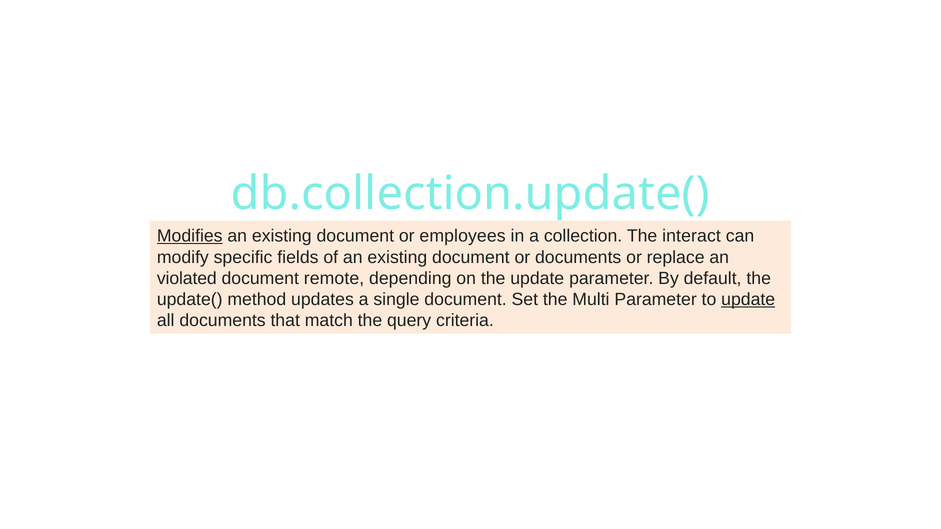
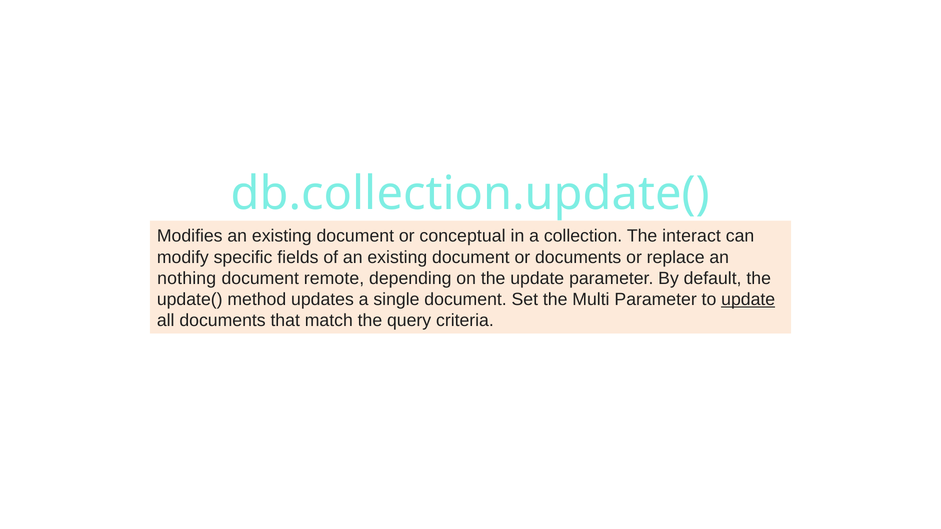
Modifies underline: present -> none
employees: employees -> conceptual
violated: violated -> nothing
